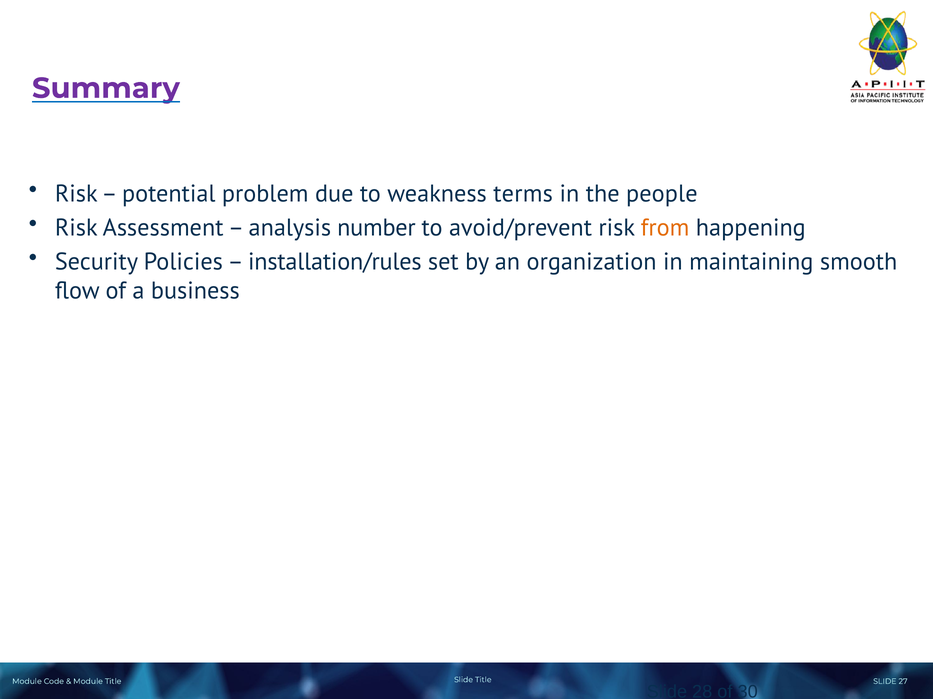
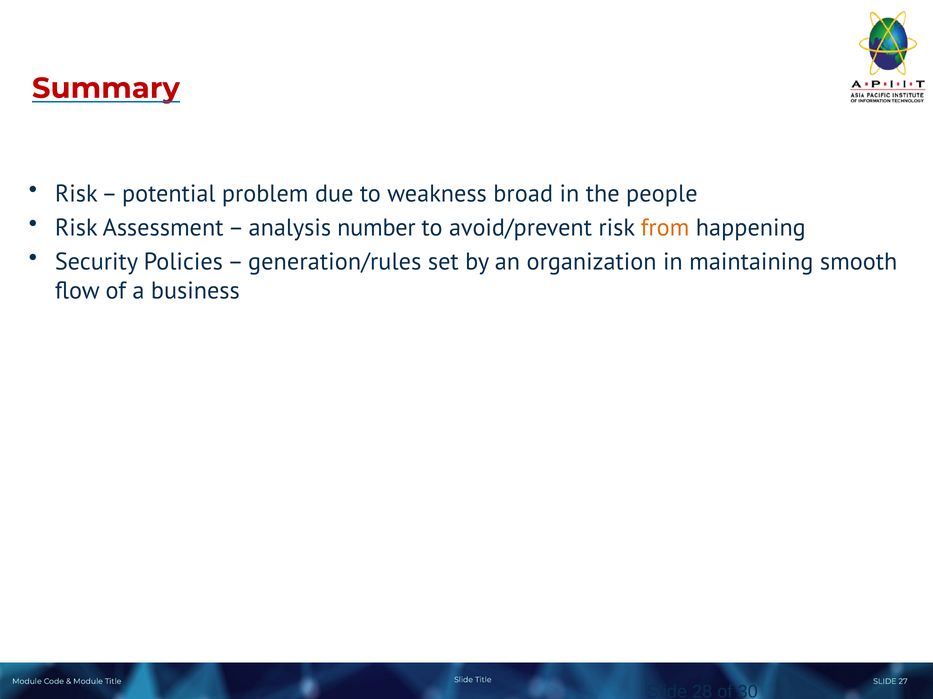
Summary colour: purple -> red
terms: terms -> broad
installation/rules: installation/rules -> generation/rules
